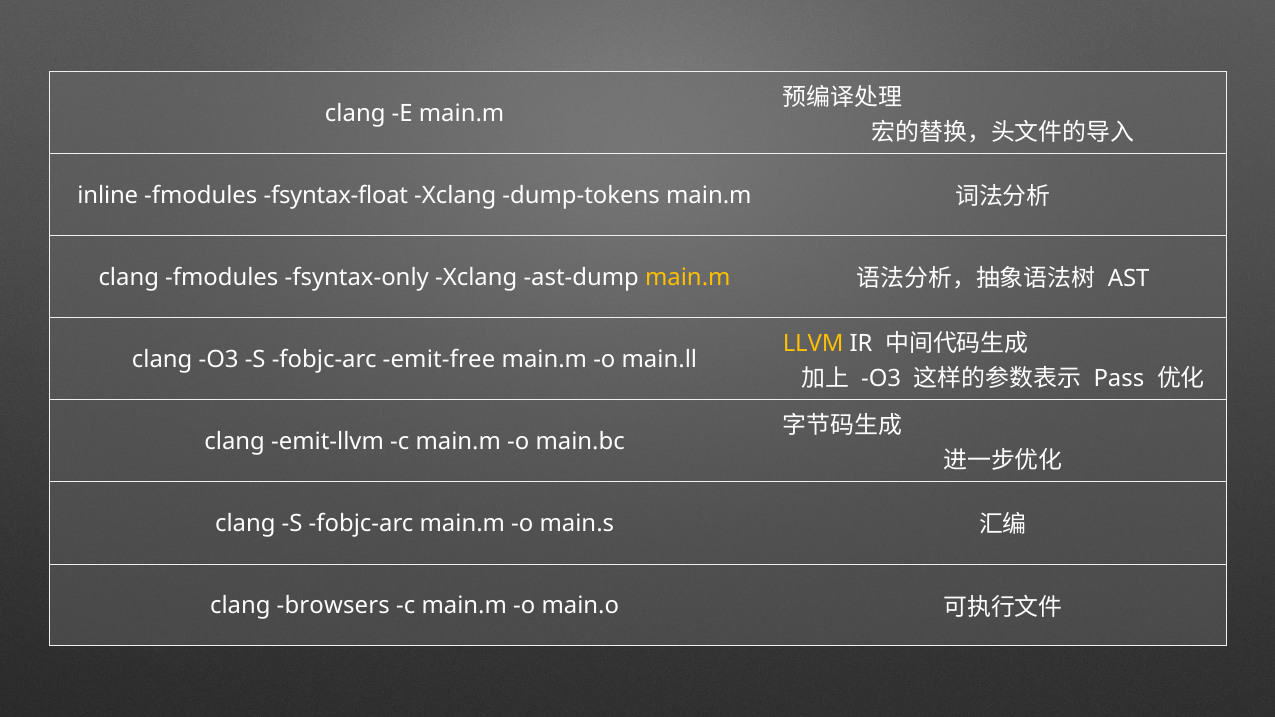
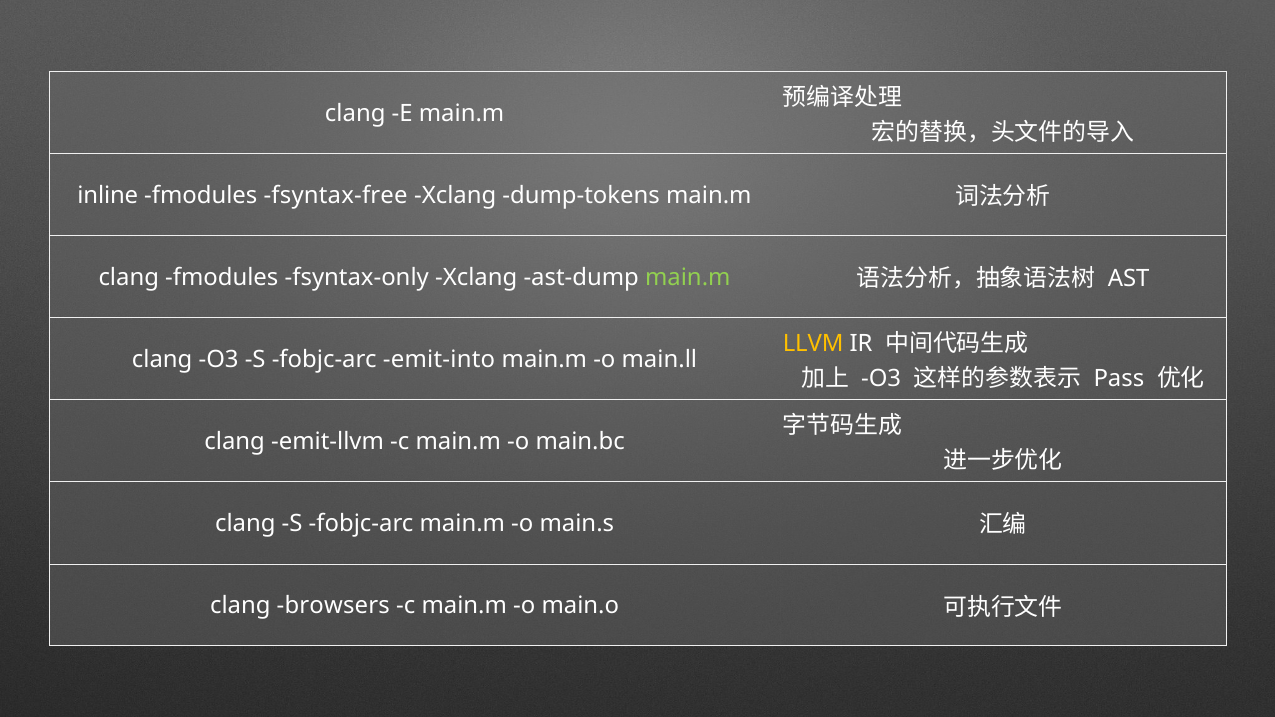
fsyntax-float: fsyntax-float -> fsyntax-free
main.m at (688, 278) colour: yellow -> light green
emit-free: emit-free -> emit-into
